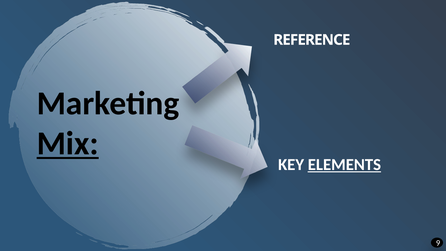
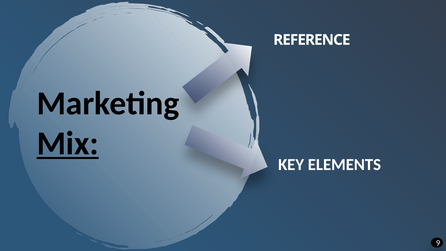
ELEMENTS underline: present -> none
